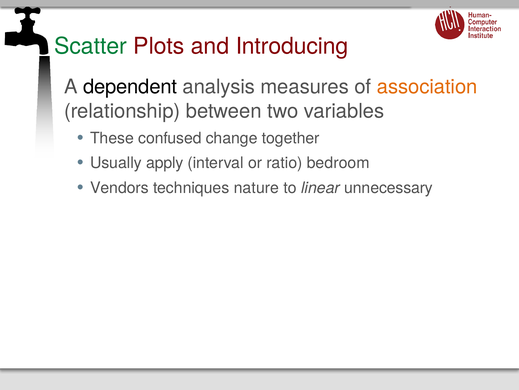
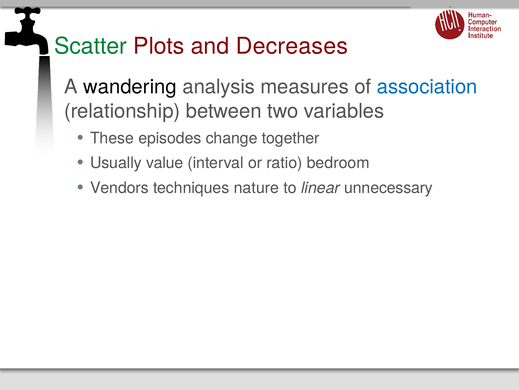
Introducing: Introducing -> Decreases
dependent: dependent -> wandering
association colour: orange -> blue
confused: confused -> episodes
apply: apply -> value
